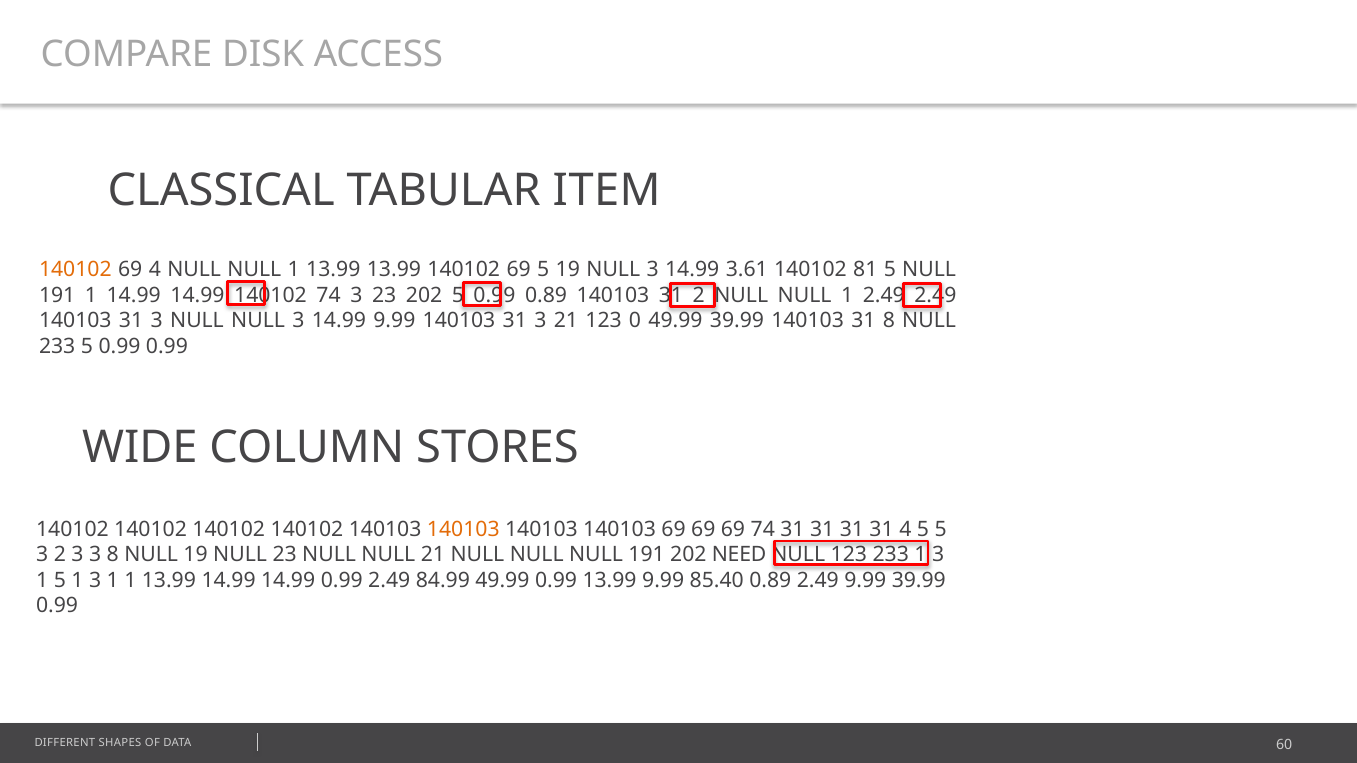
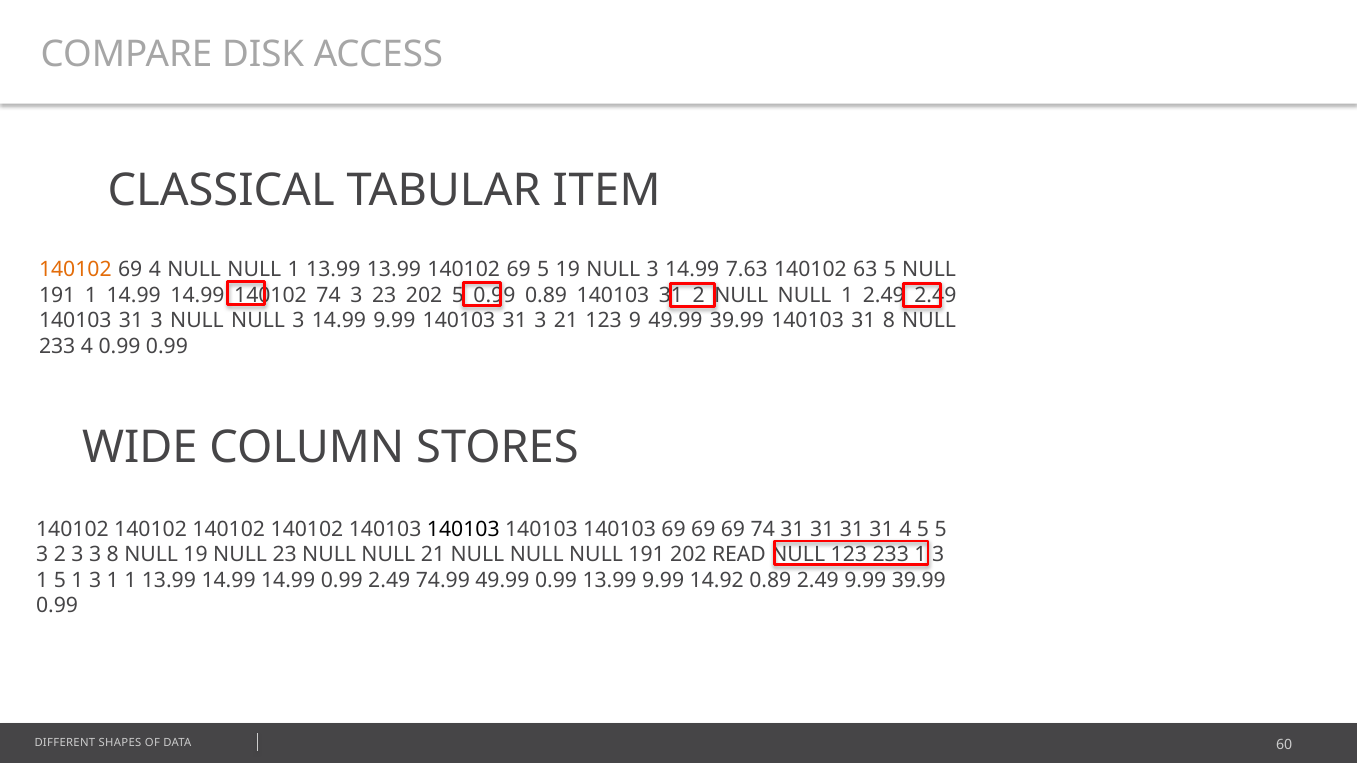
3.61: 3.61 -> 7.63
81: 81 -> 63
0: 0 -> 9
233 5: 5 -> 4
140103 at (463, 530) colour: orange -> black
NEED: NEED -> READ
84.99: 84.99 -> 74.99
85.40: 85.40 -> 14.92
